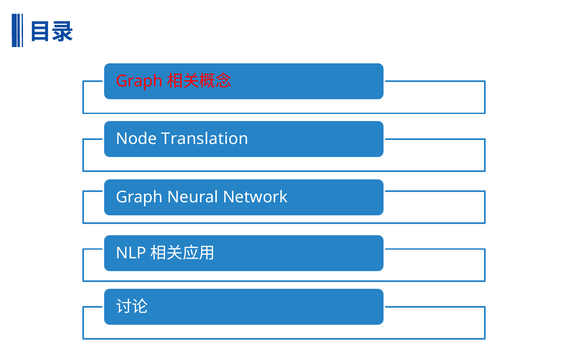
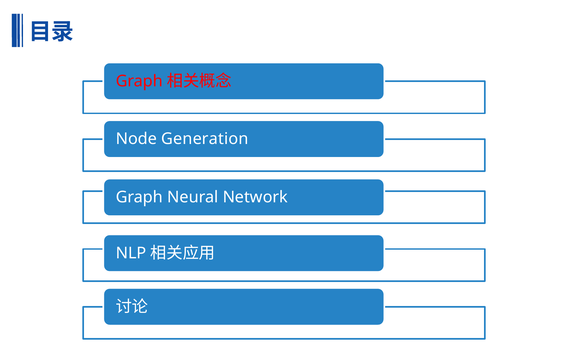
Translation: Translation -> Generation
